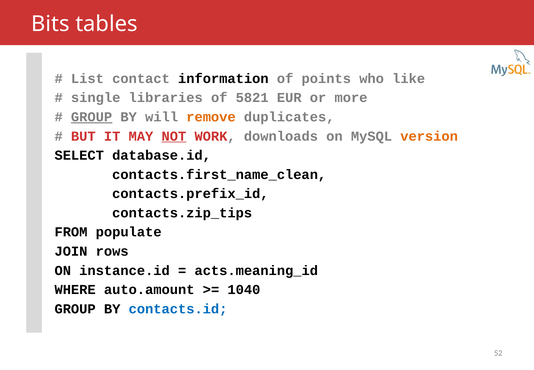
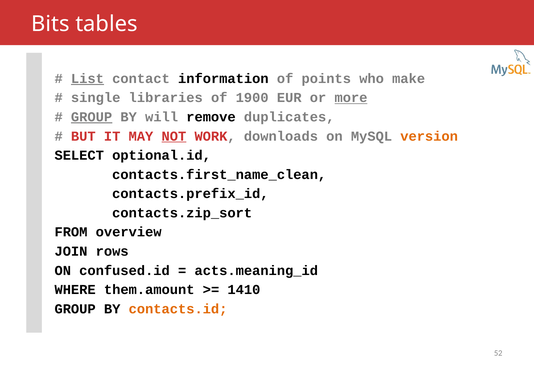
List underline: none -> present
like: like -> make
5821: 5821 -> 1900
more underline: none -> present
remove colour: orange -> black
database.id: database.id -> optional.id
contacts.zip_tips: contacts.zip_tips -> contacts.zip_sort
populate: populate -> overview
instance.id: instance.id -> confused.id
auto.amount: auto.amount -> them.amount
1040: 1040 -> 1410
contacts.id colour: blue -> orange
